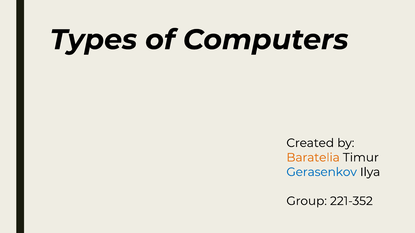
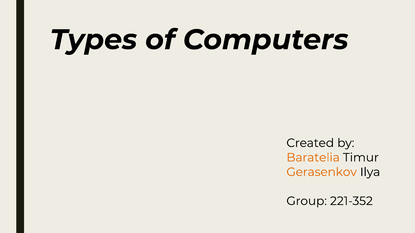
Gerasenkov colour: blue -> orange
